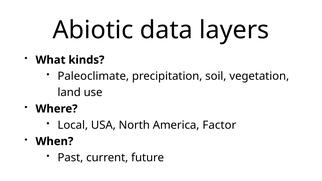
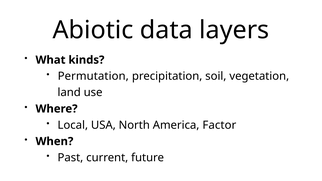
Paleoclimate: Paleoclimate -> Permutation
